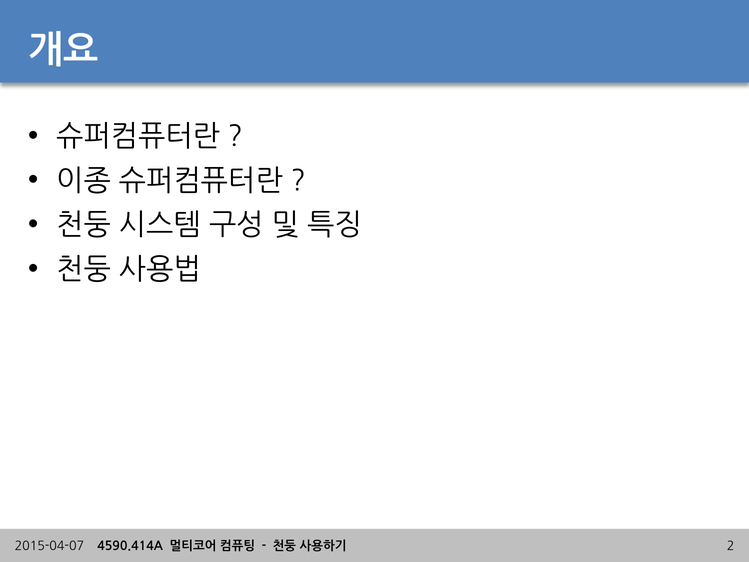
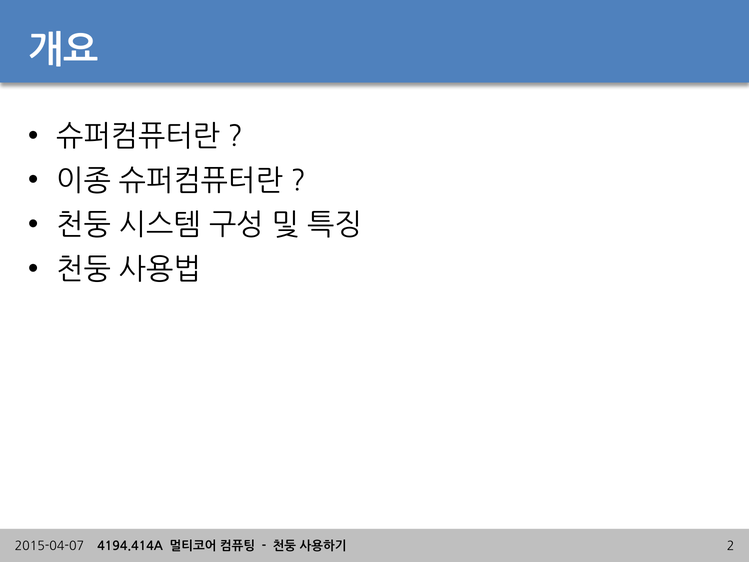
4590.414A: 4590.414A -> 4194.414A
